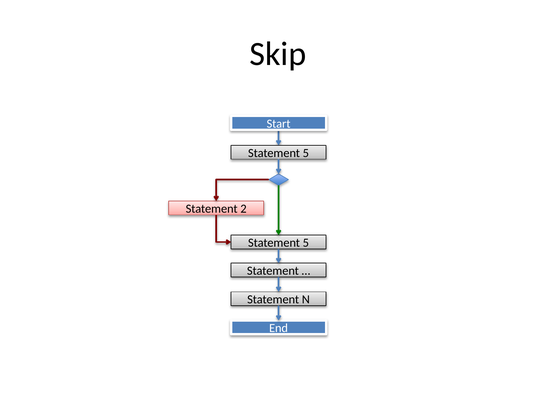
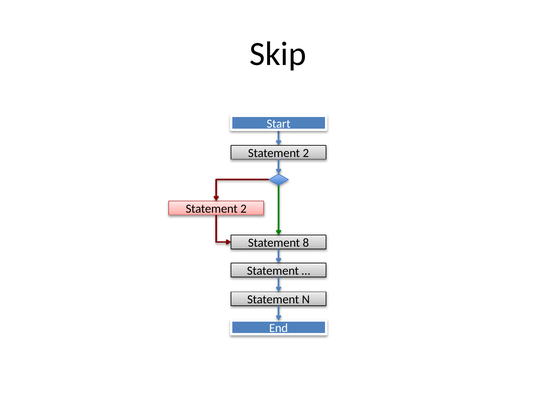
5 at (306, 153): 5 -> 2
5 at (306, 243): 5 -> 8
